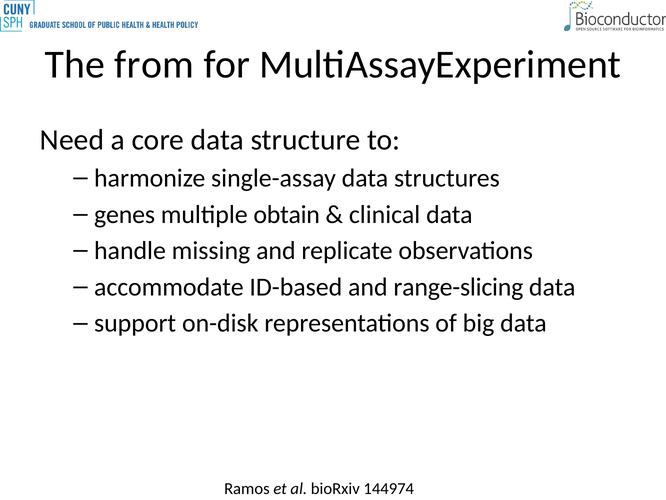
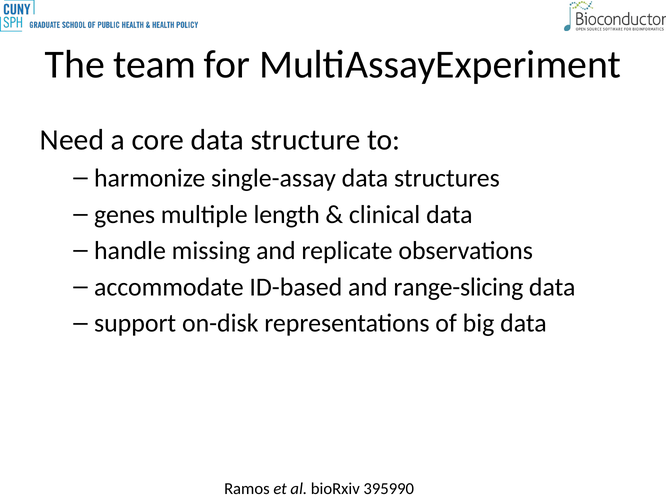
from: from -> team
obtain: obtain -> length
144974: 144974 -> 395990
